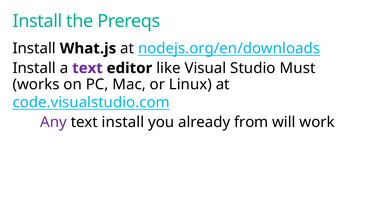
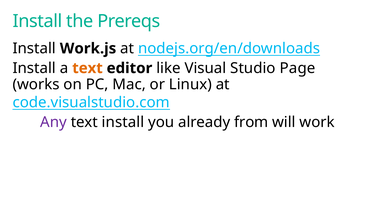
What.js: What.js -> Work.js
text at (87, 68) colour: purple -> orange
Must: Must -> Page
